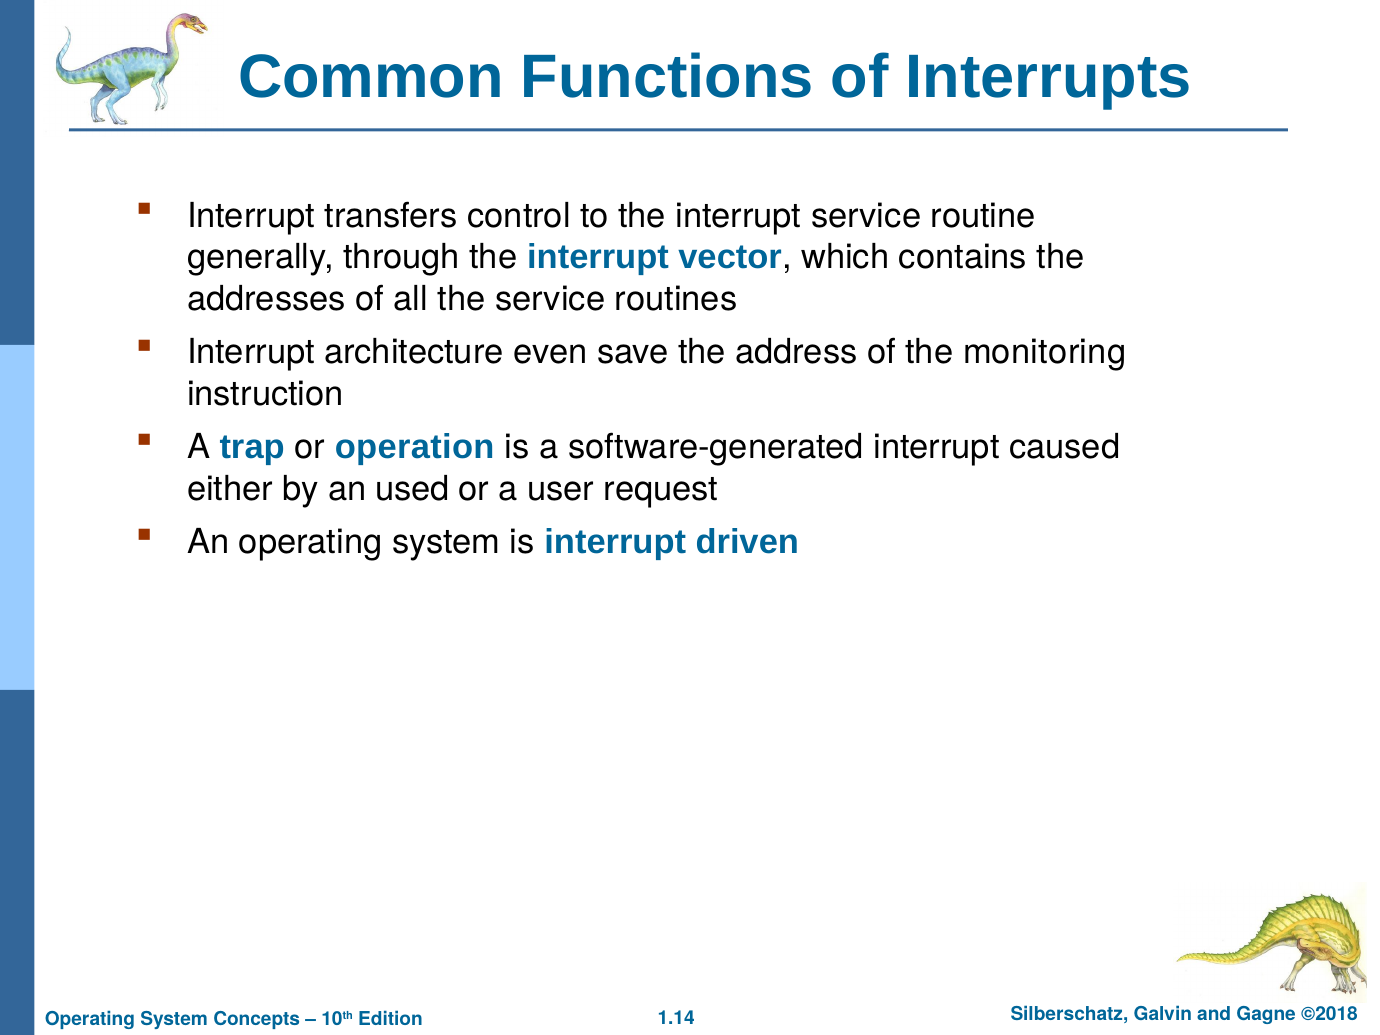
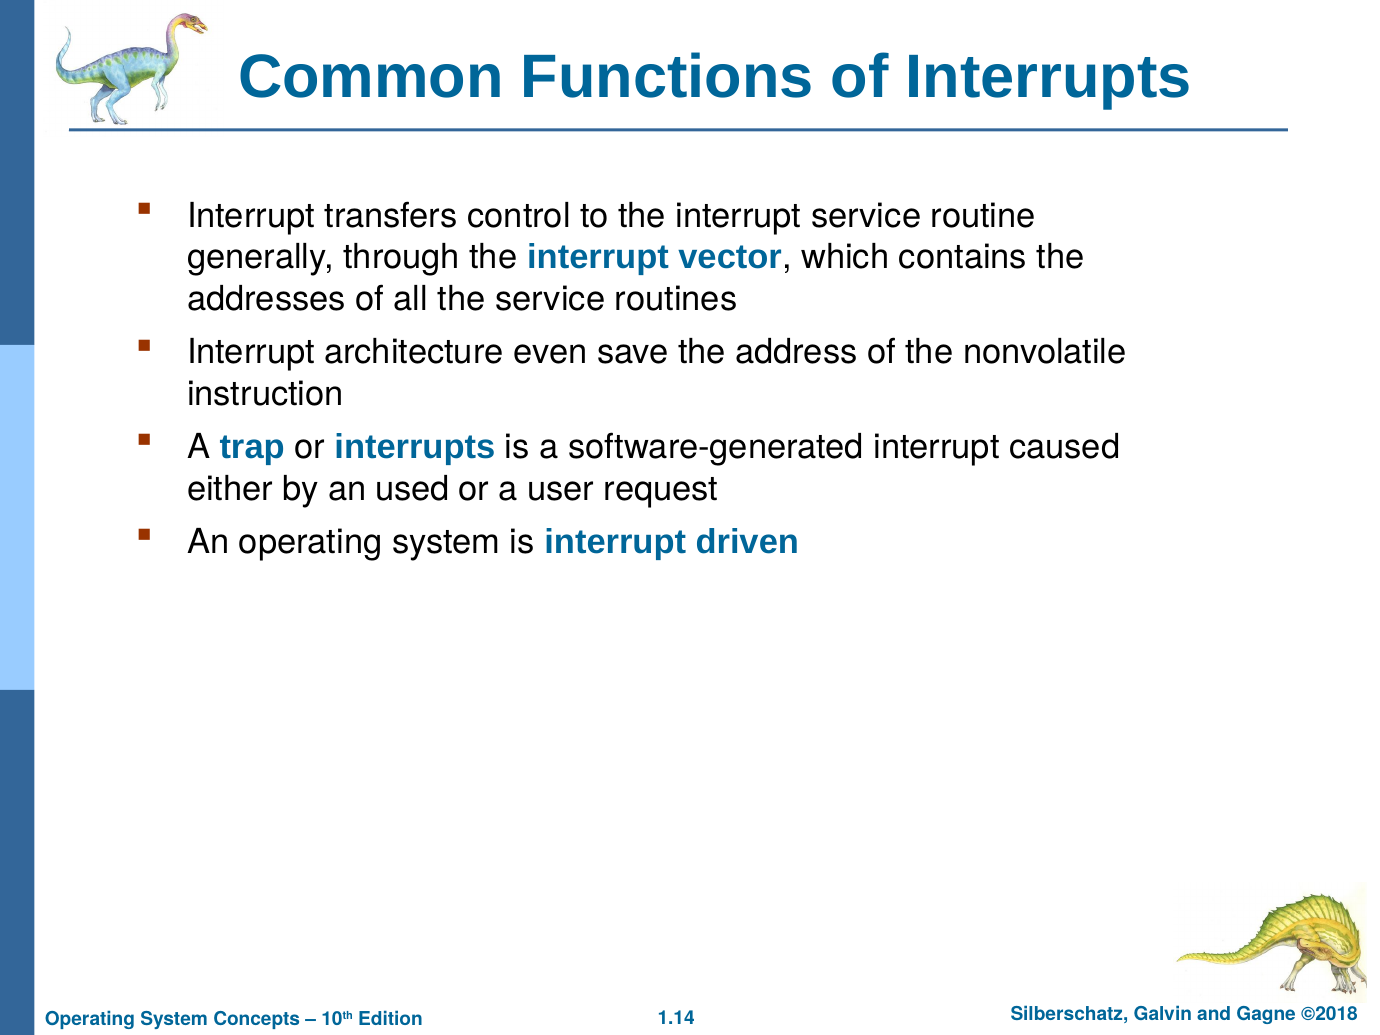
monitoring: monitoring -> nonvolatile
or operation: operation -> interrupts
